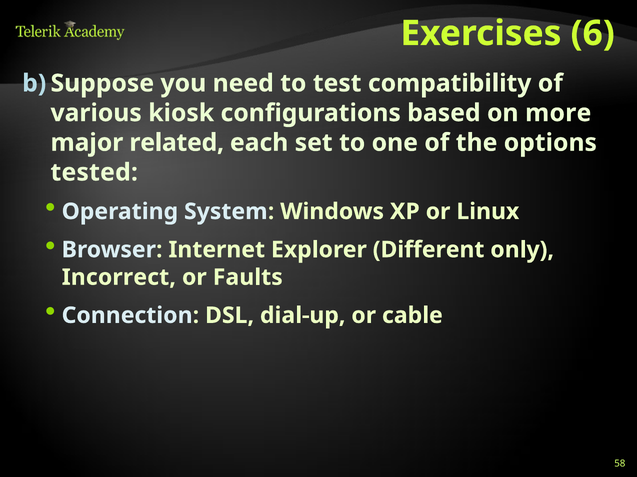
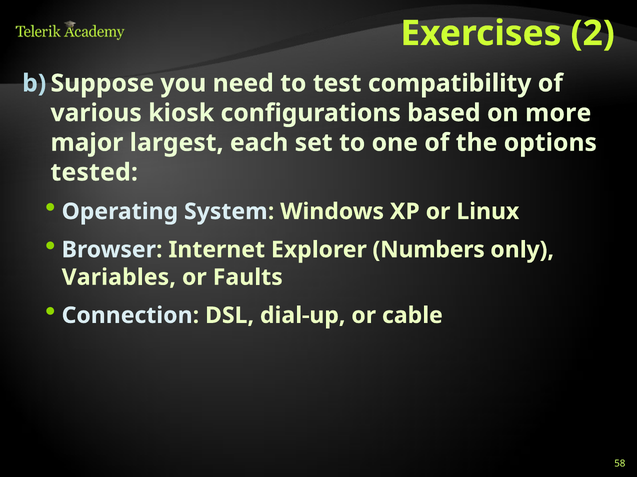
6: 6 -> 2
related: related -> largest
Different: Different -> Numbers
Incorrect: Incorrect -> Variables
